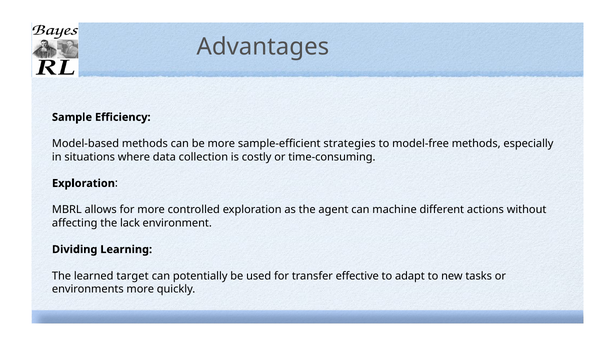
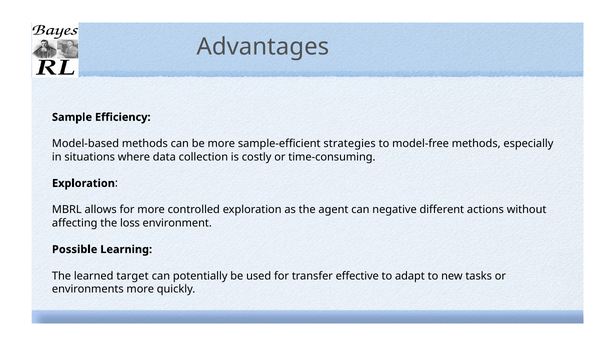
machine: machine -> negative
lack: lack -> loss
Dividing: Dividing -> Possible
